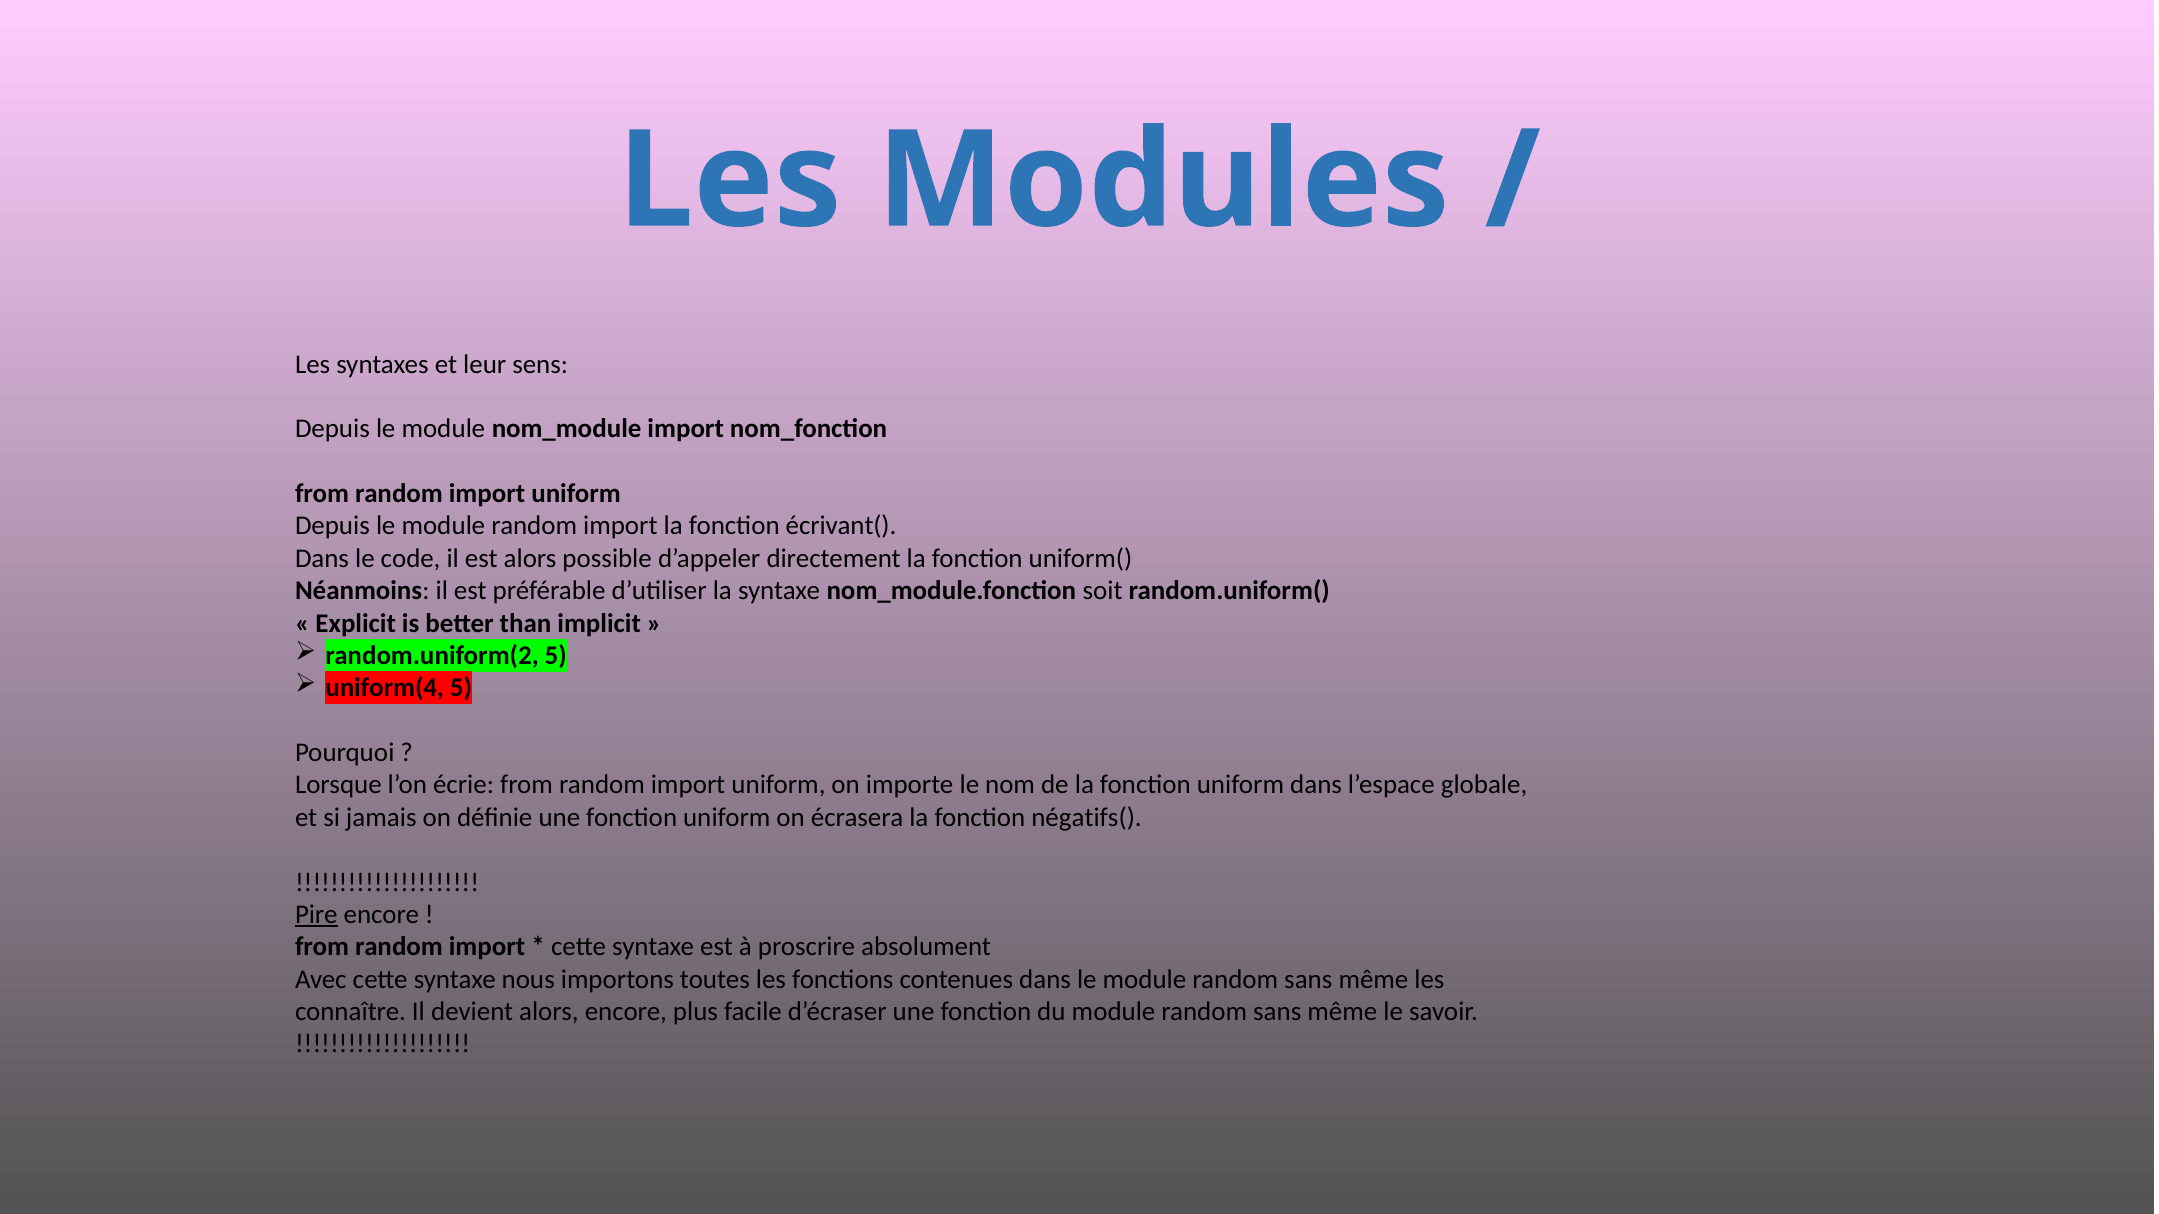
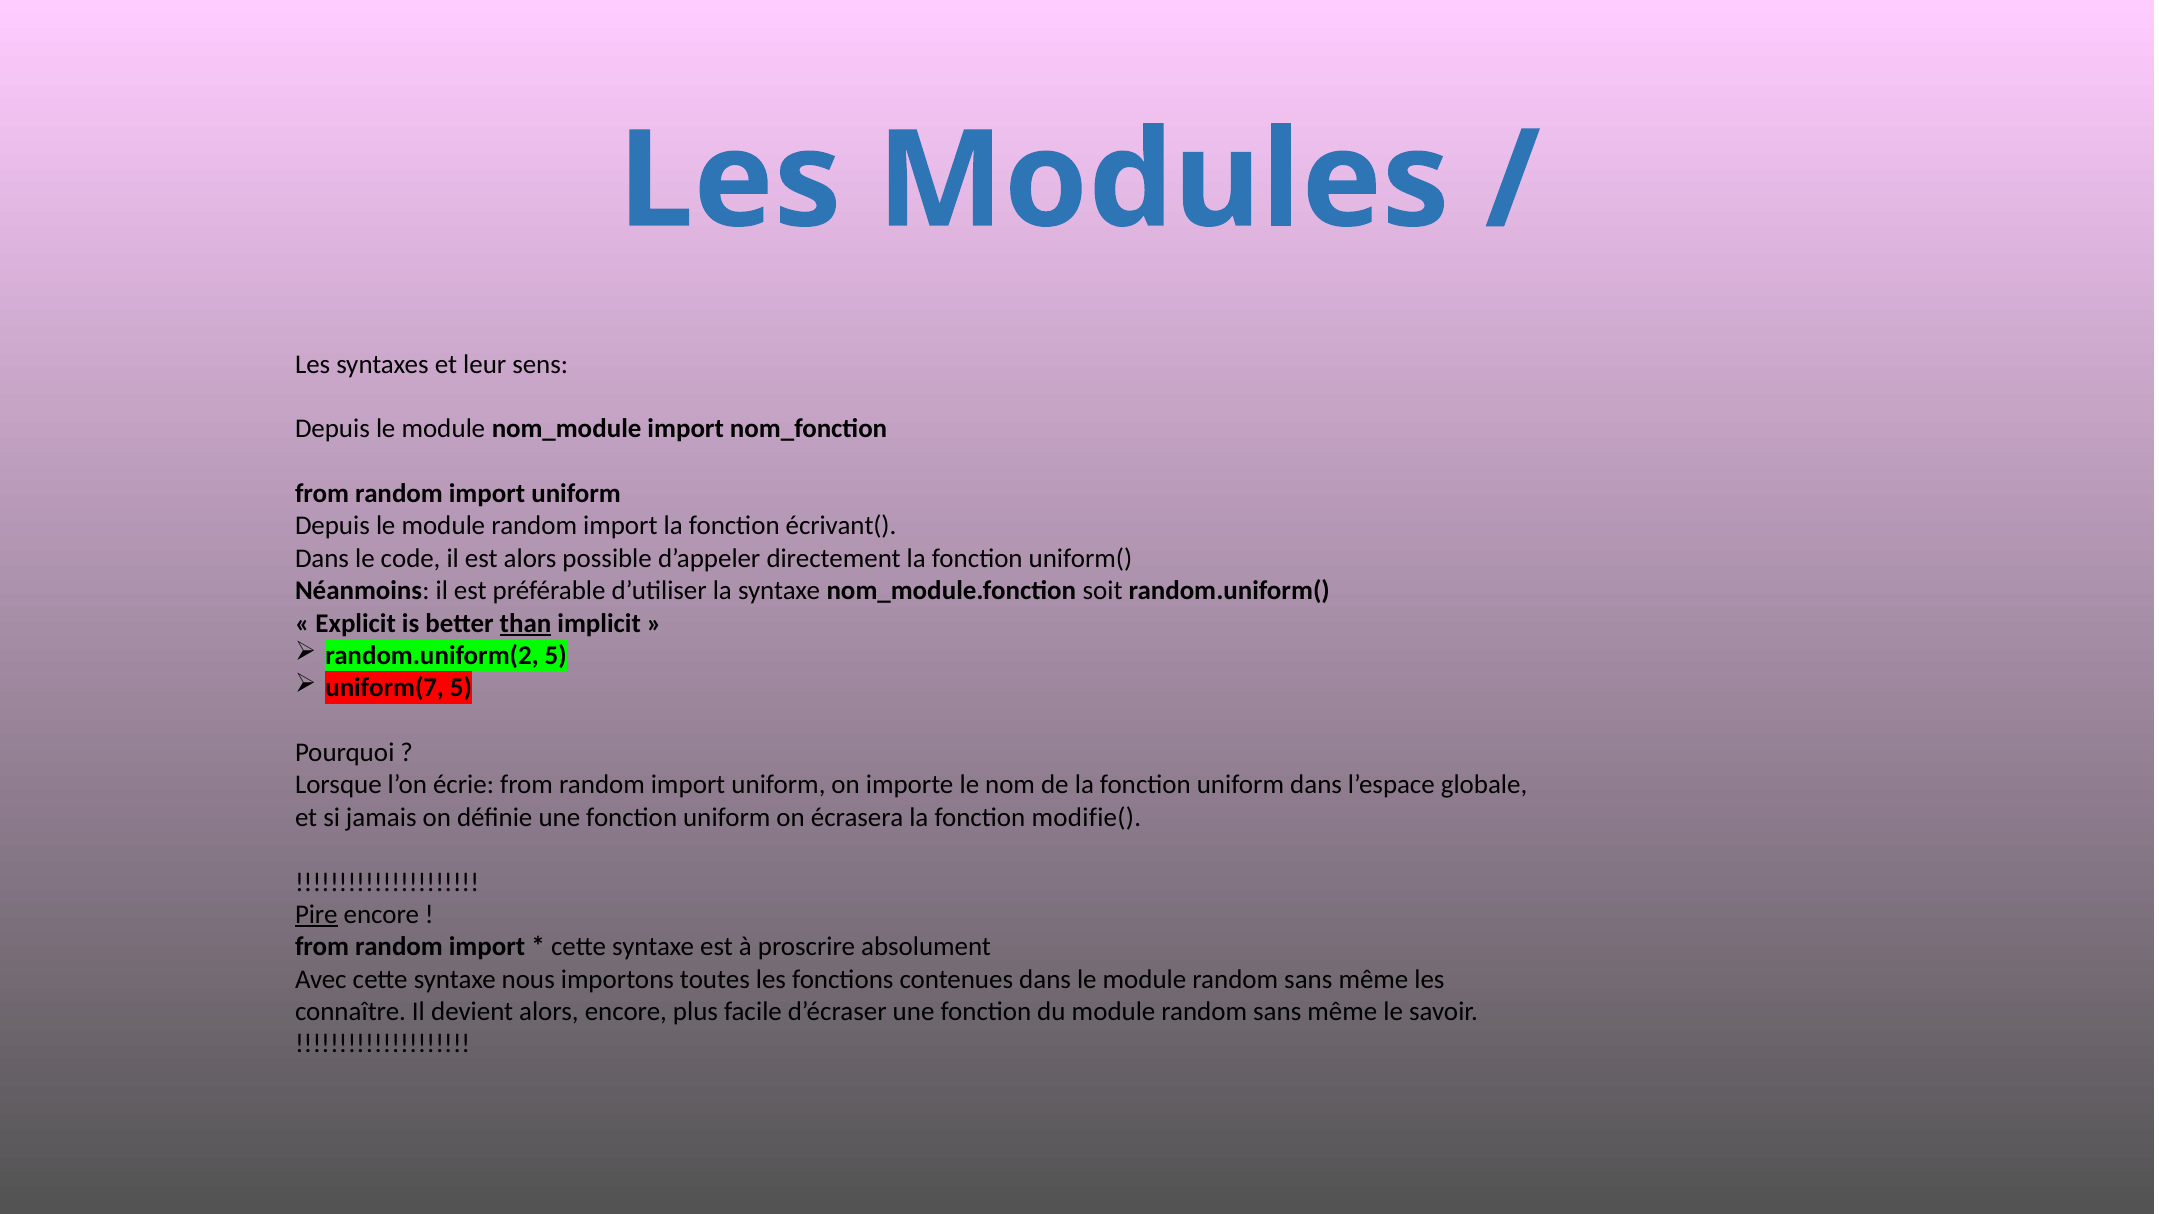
than underline: none -> present
uniform(4: uniform(4 -> uniform(7
négatifs(: négatifs( -> modifie(
